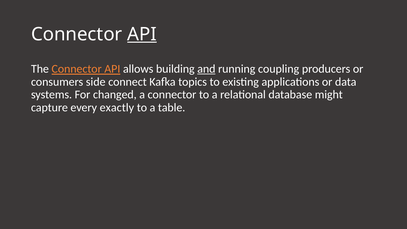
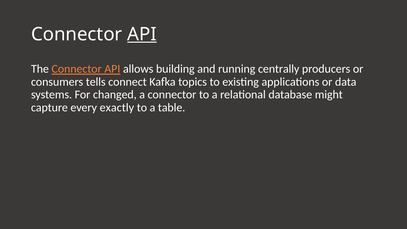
and underline: present -> none
coupling: coupling -> centrally
side: side -> tells
